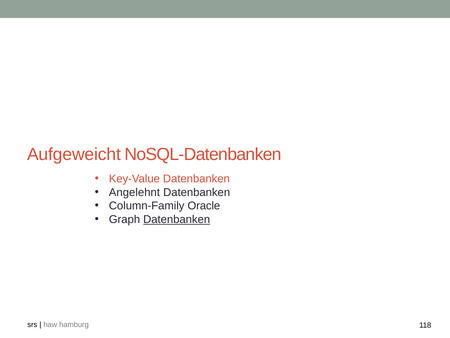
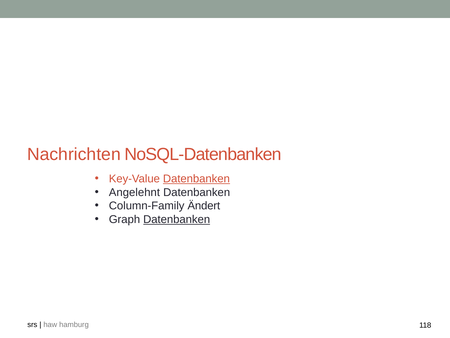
Aufgeweicht: Aufgeweicht -> Nachrichten
Datenbanken at (196, 179) underline: none -> present
Oracle: Oracle -> Ändert
